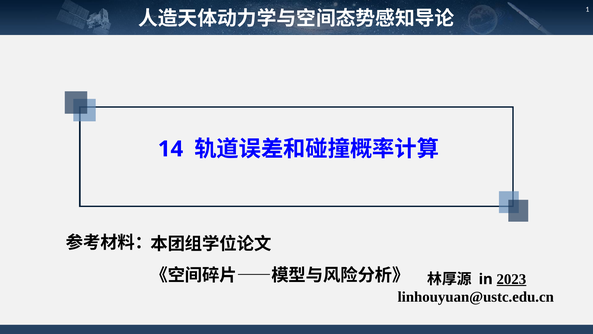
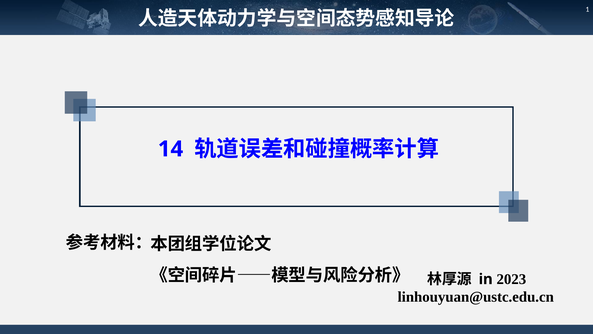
2023 underline: present -> none
